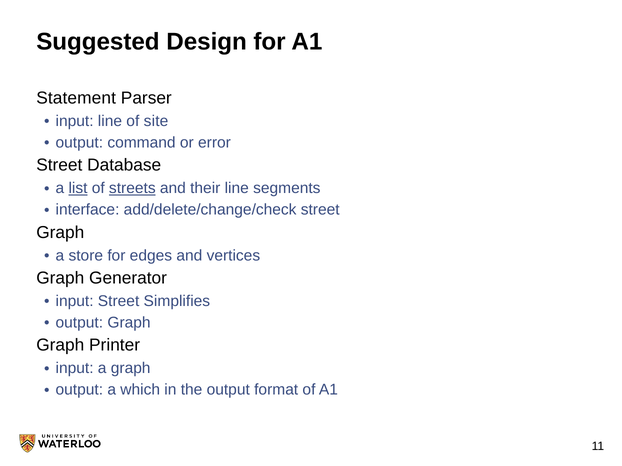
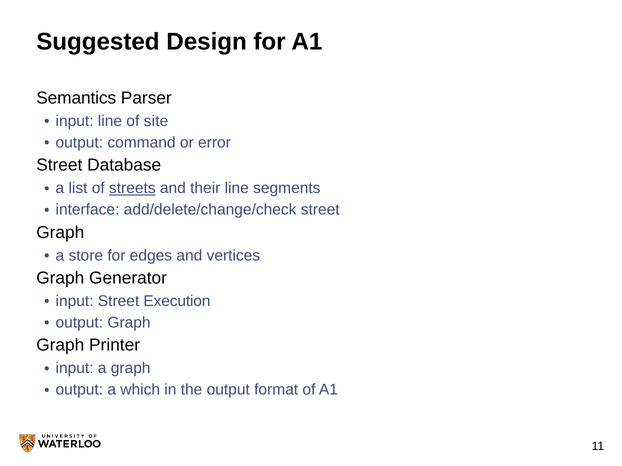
Statement: Statement -> Semantics
list underline: present -> none
Simplifies: Simplifies -> Execution
